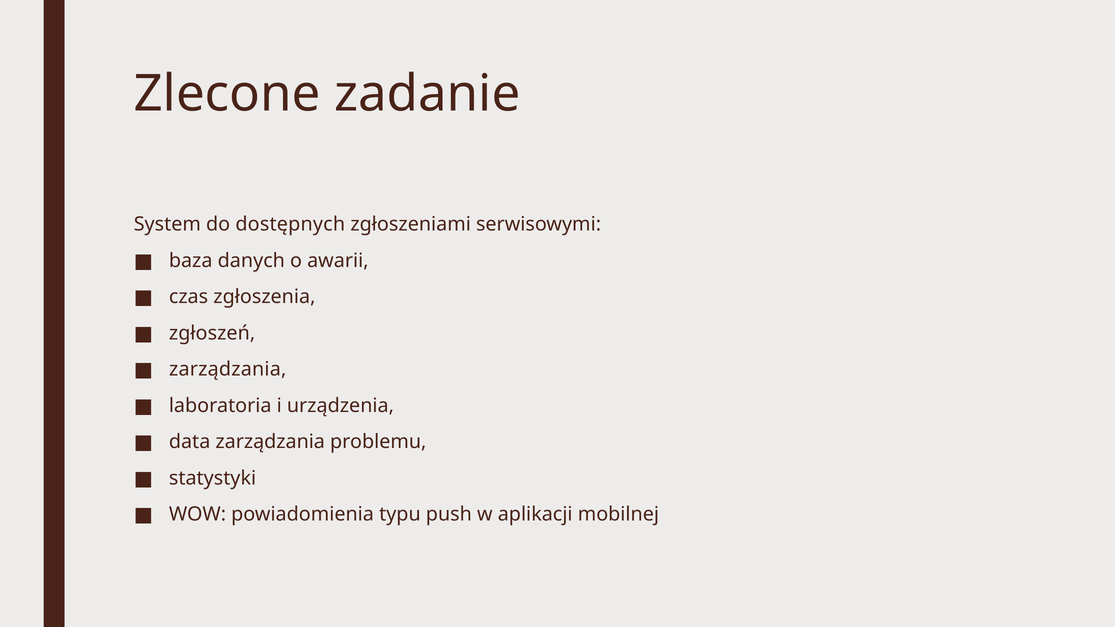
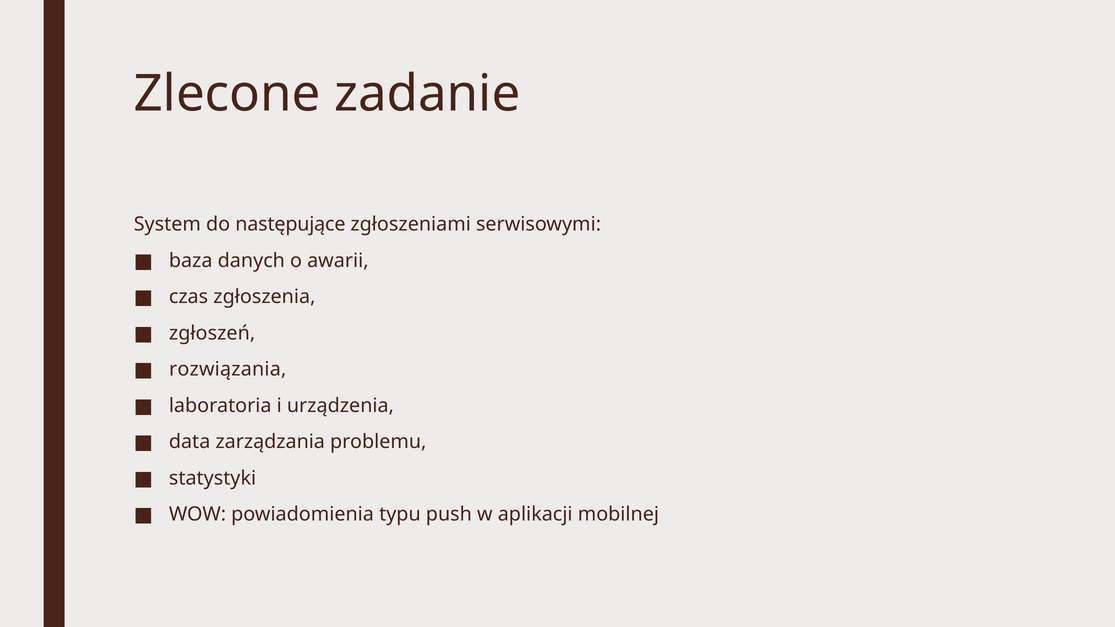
dostępnych: dostępnych -> następujące
zarządzania at (228, 370): zarządzania -> rozwiązania
